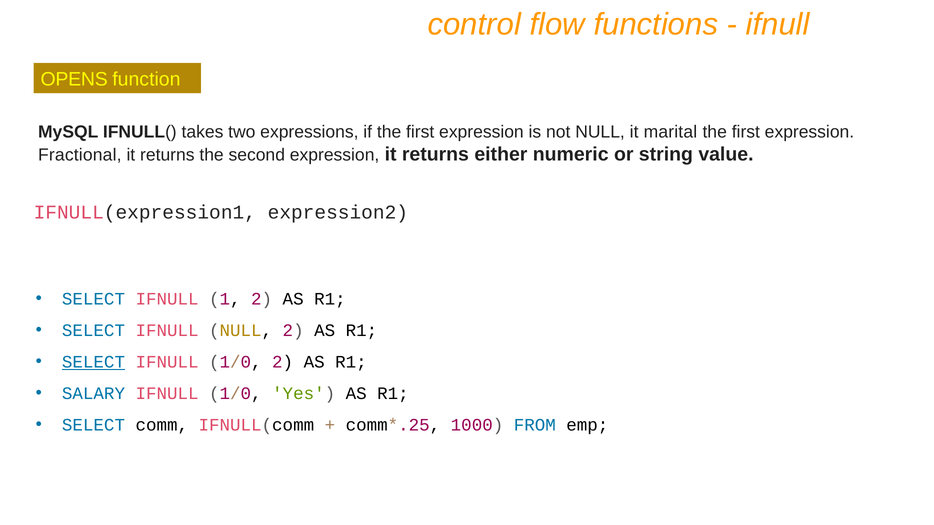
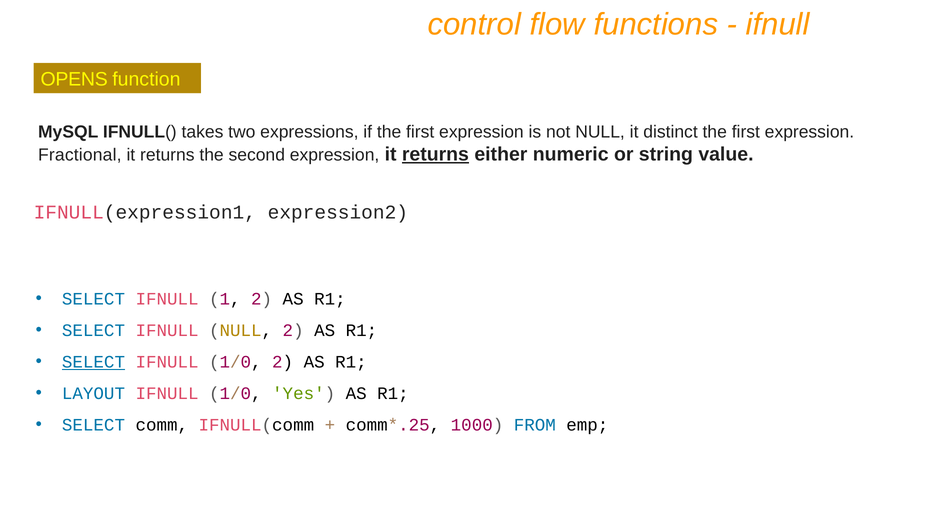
marital: marital -> distinct
returns at (435, 155) underline: none -> present
SALARY: SALARY -> LAYOUT
